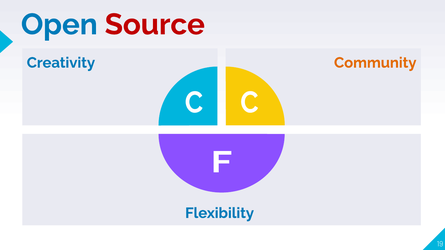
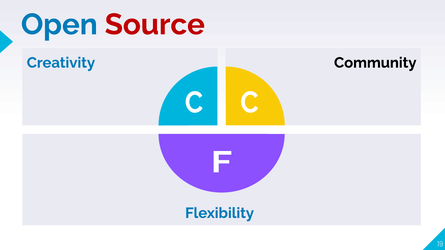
Community colour: orange -> black
